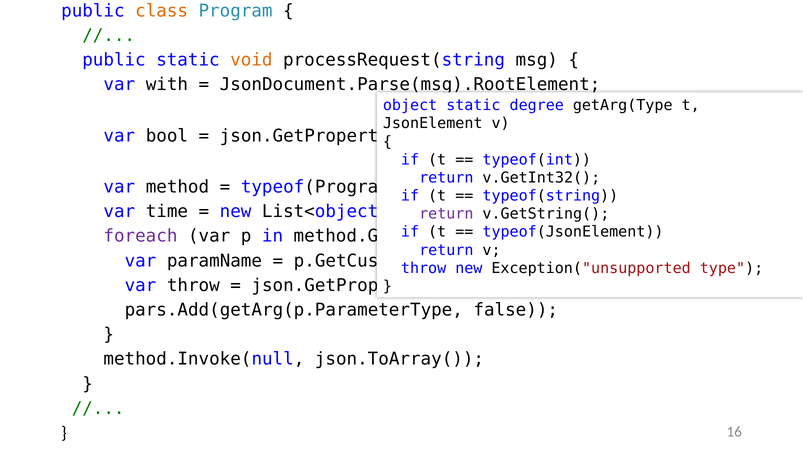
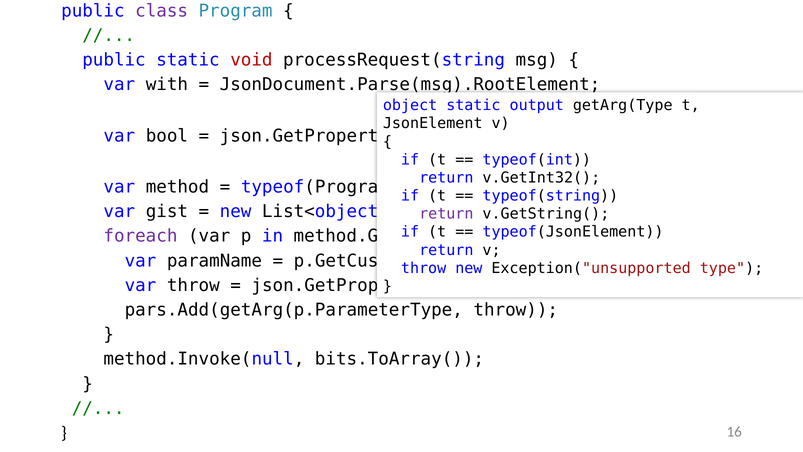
class colour: orange -> purple
void colour: orange -> red
degree: degree -> output
time: time -> gist
pars.Add(getArg(p.ParameterType false: false -> throw
json.ToArray(: json.ToArray( -> bits.ToArray(
